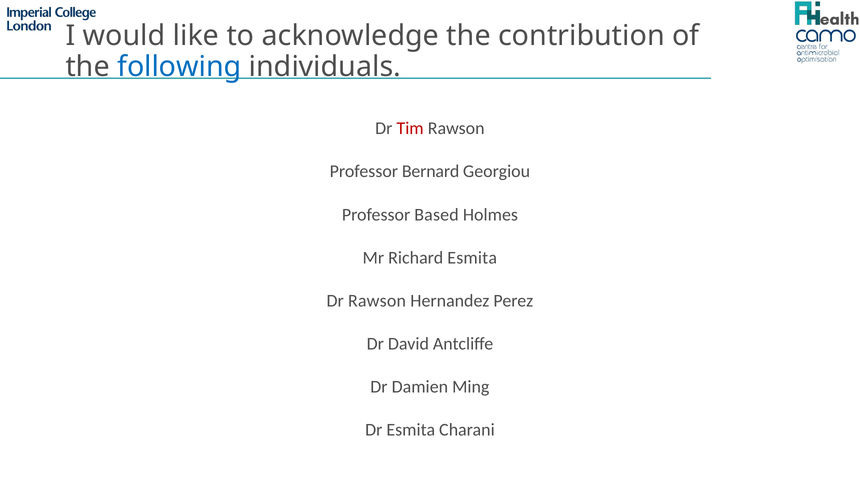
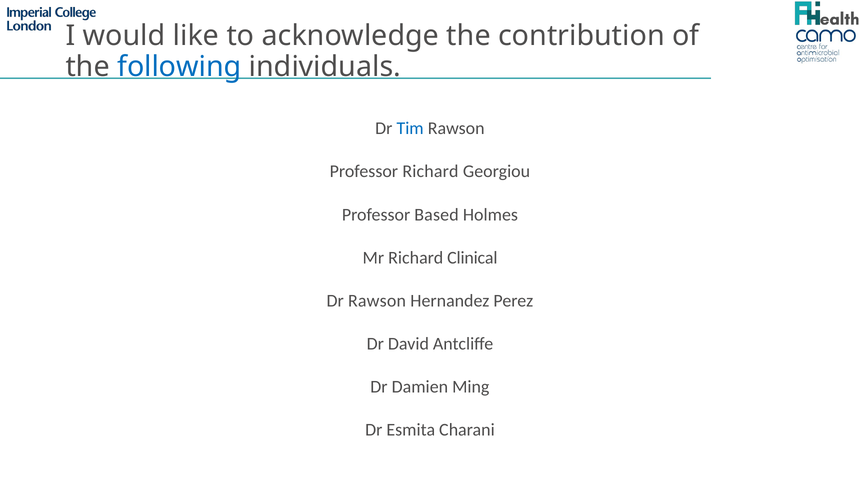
Tim colour: red -> blue
Professor Bernard: Bernard -> Richard
Richard Esmita: Esmita -> Clinical
